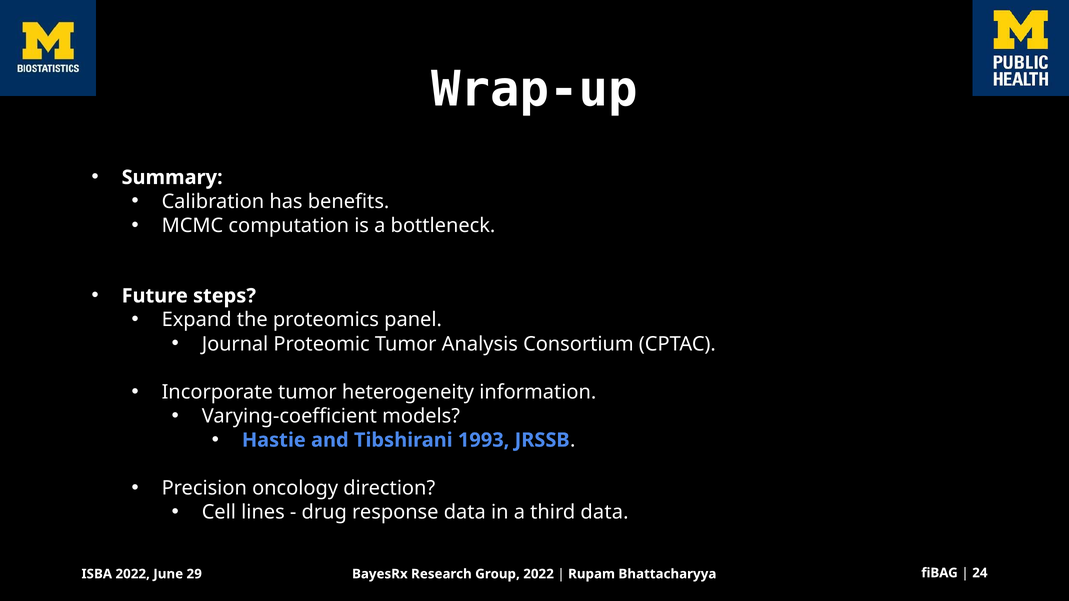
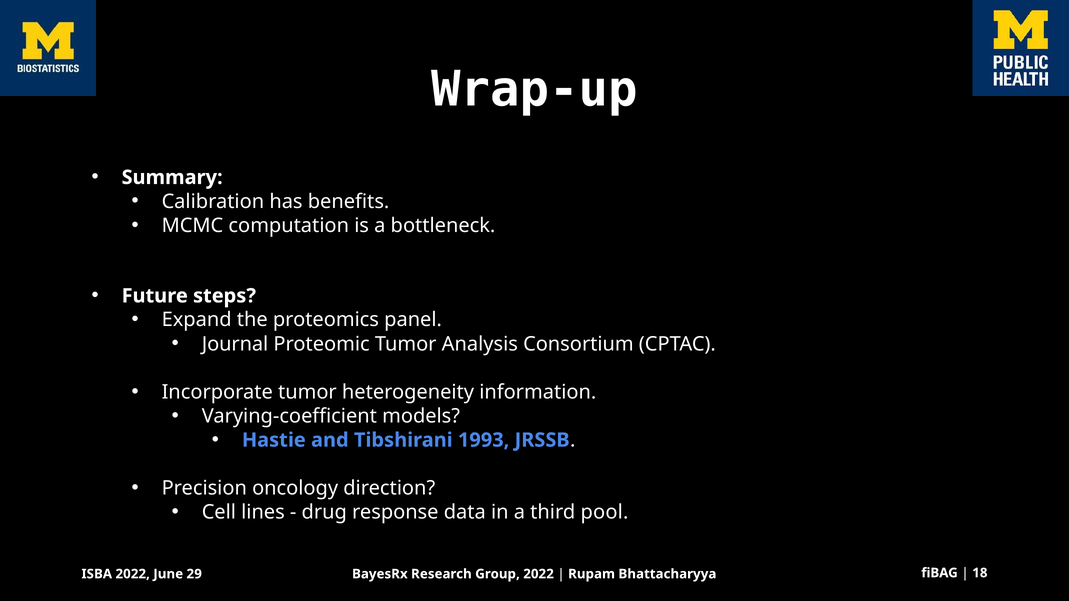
third data: data -> pool
24: 24 -> 18
